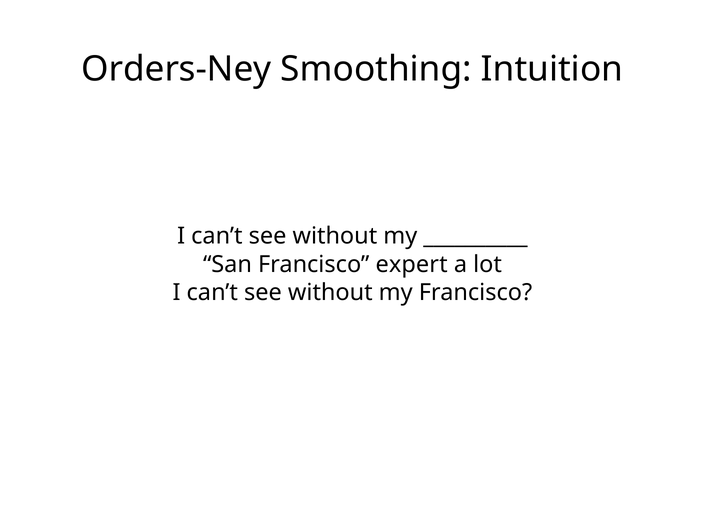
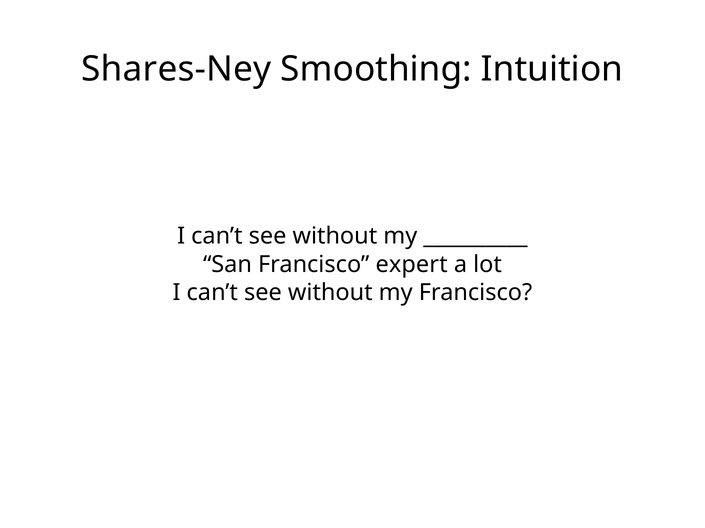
Orders-Ney: Orders-Ney -> Shares-Ney
